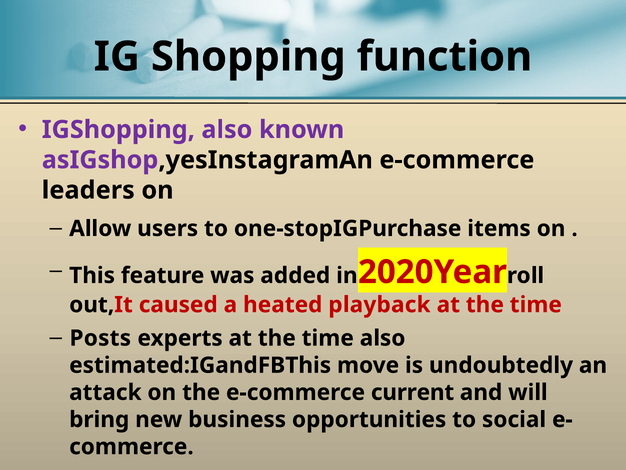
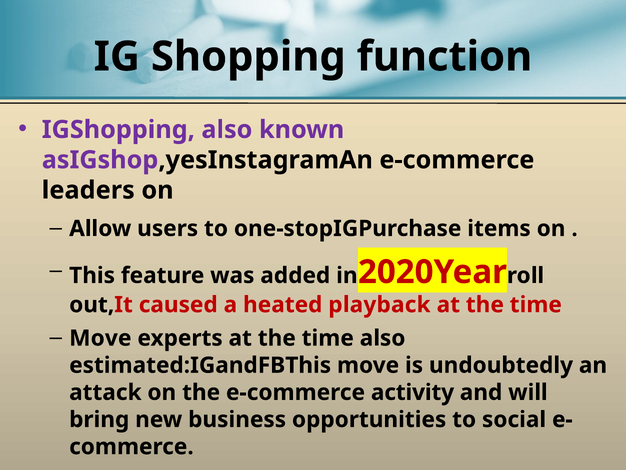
Posts at (100, 338): Posts -> Move
current: current -> activity
